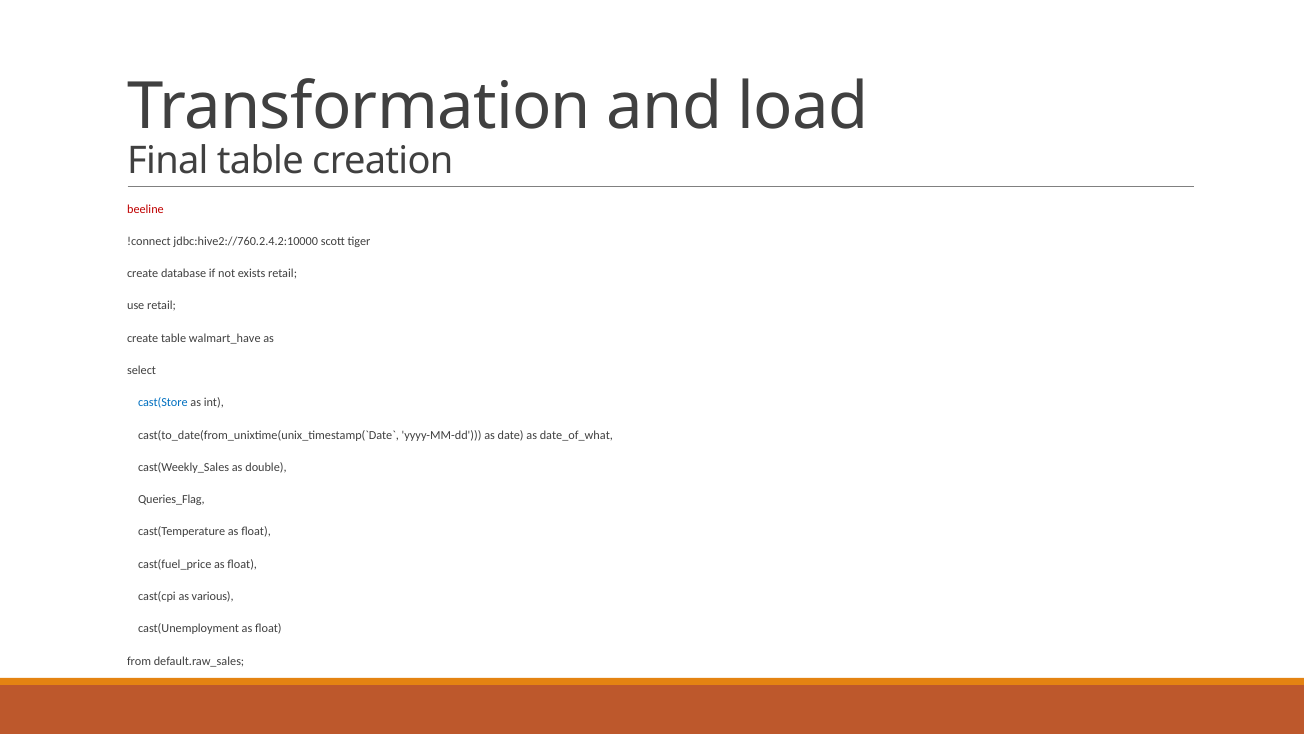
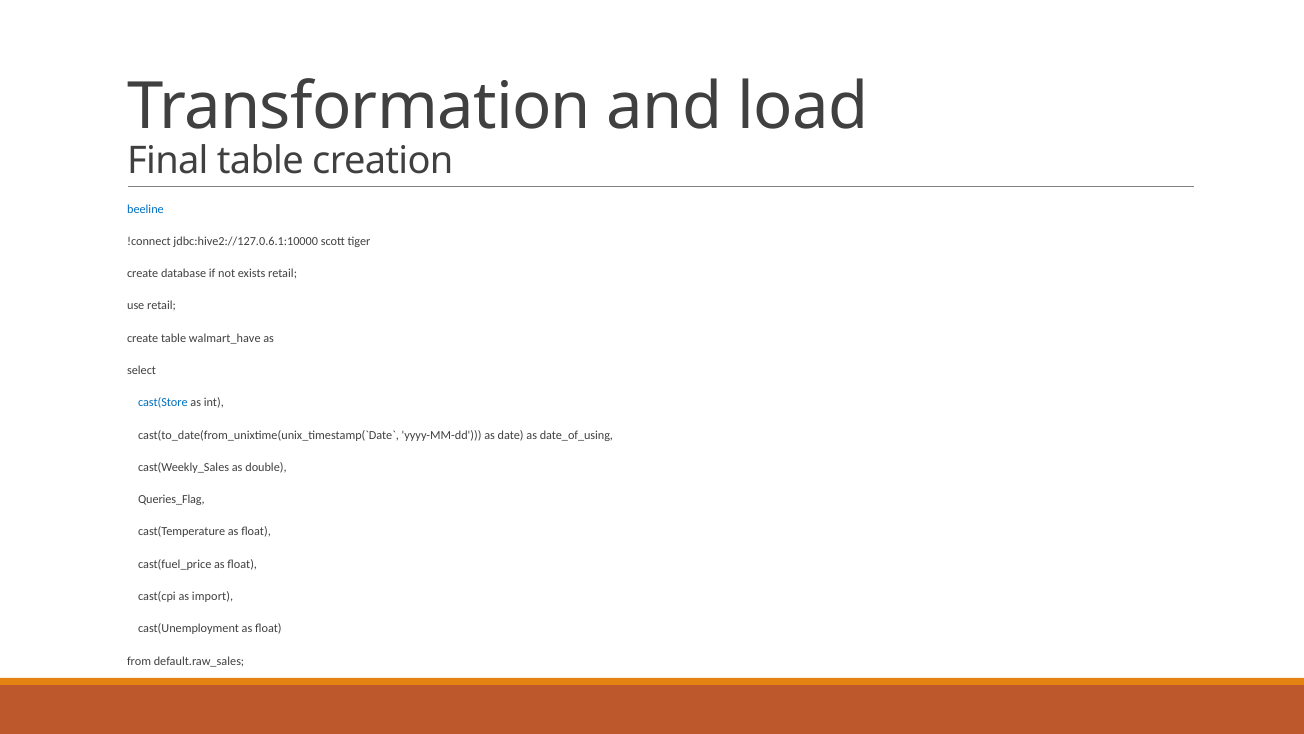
beeline colour: red -> blue
jdbc:hive2://760.2.4.2:10000: jdbc:hive2://760.2.4.2:10000 -> jdbc:hive2://127.0.6.1:10000
date_of_what: date_of_what -> date_of_using
various: various -> import
